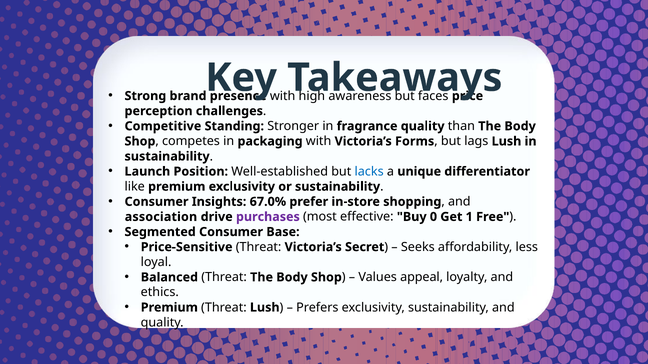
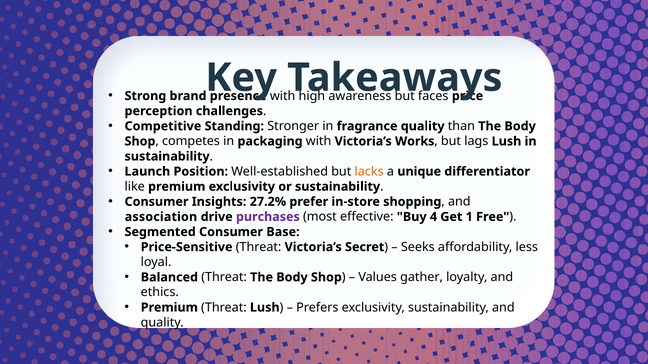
Forms: Forms -> Works
lacks colour: blue -> orange
67.0%: 67.0% -> 27.2%
0: 0 -> 4
appeal: appeal -> gather
